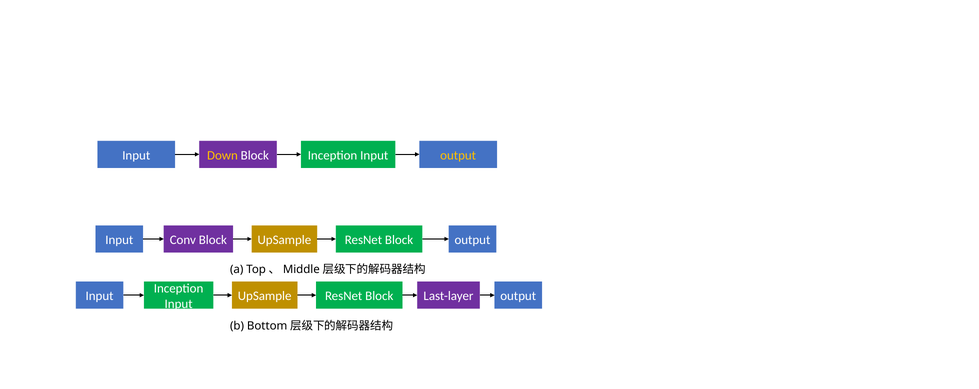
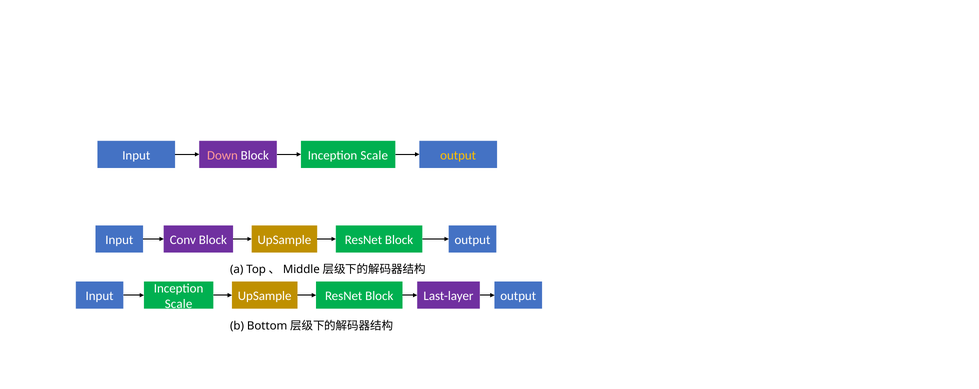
Down colour: yellow -> pink
Block Inception Input: Input -> Scale
Input at (179, 304): Input -> Scale
